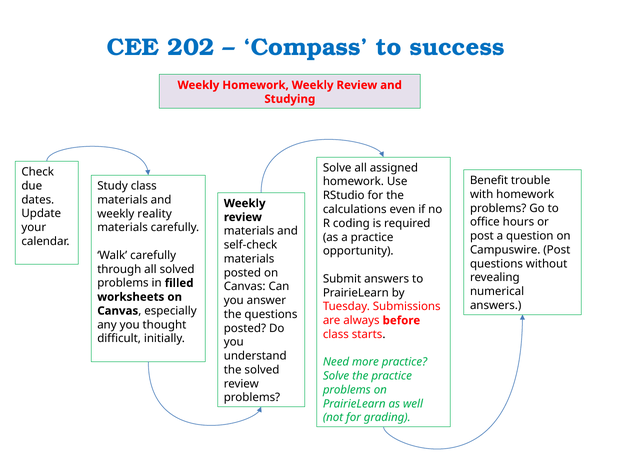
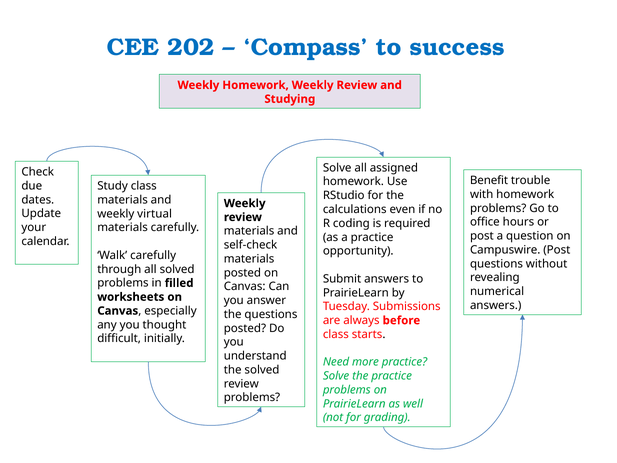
reality: reality -> virtual
